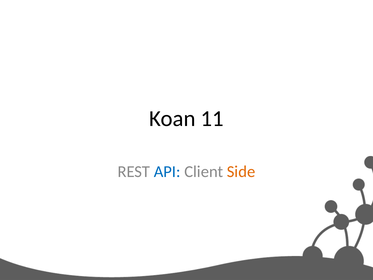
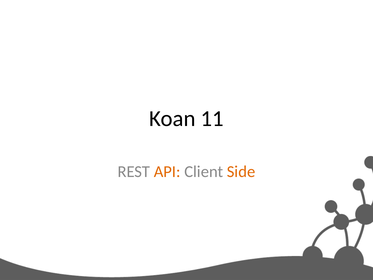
API colour: blue -> orange
